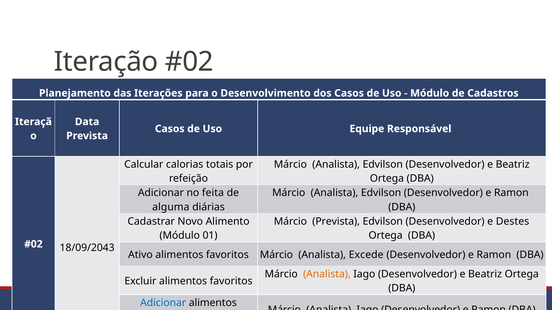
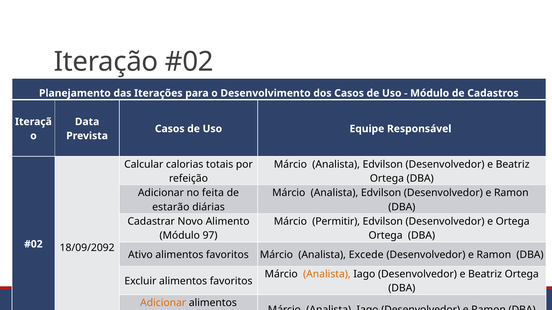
alguma: alguma -> estarão
Márcio Prevista: Prevista -> Permitir
e Destes: Destes -> Ortega
01: 01 -> 97
18/09/2043: 18/09/2043 -> 18/09/2092
Adicionar at (163, 303) colour: blue -> orange
